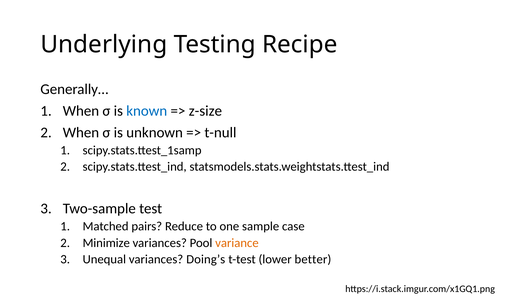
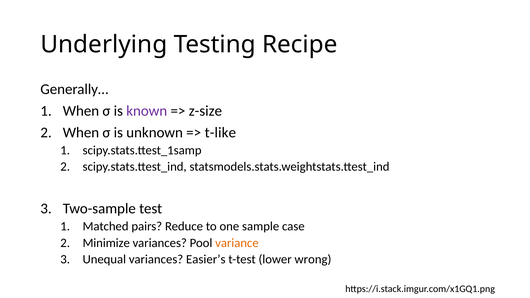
known colour: blue -> purple
t-null: t-null -> t-like
Doing’s: Doing’s -> Easier’s
better: better -> wrong
